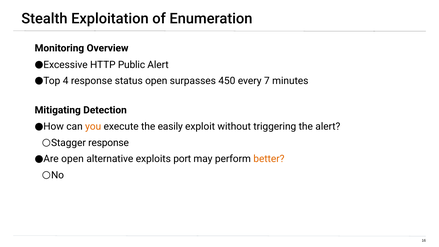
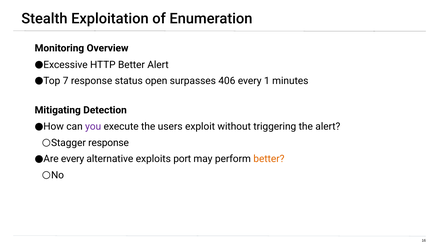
HTTP Public: Public -> Better
4: 4 -> 7
450: 450 -> 406
7: 7 -> 1
you colour: orange -> purple
easily: easily -> users
Are open: open -> every
